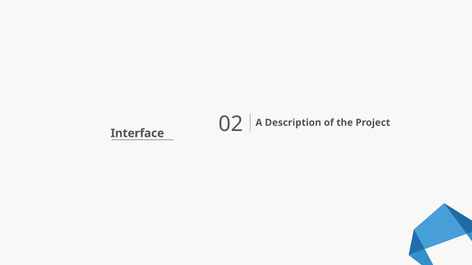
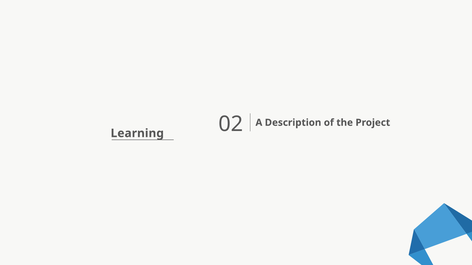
Interface: Interface -> Learning
